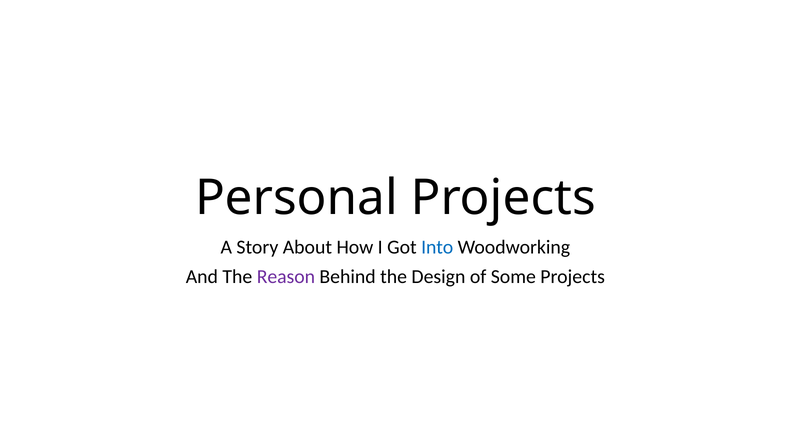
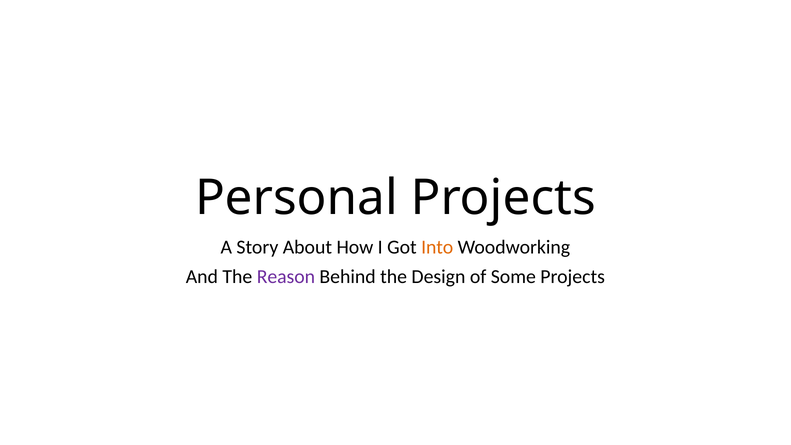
Into colour: blue -> orange
